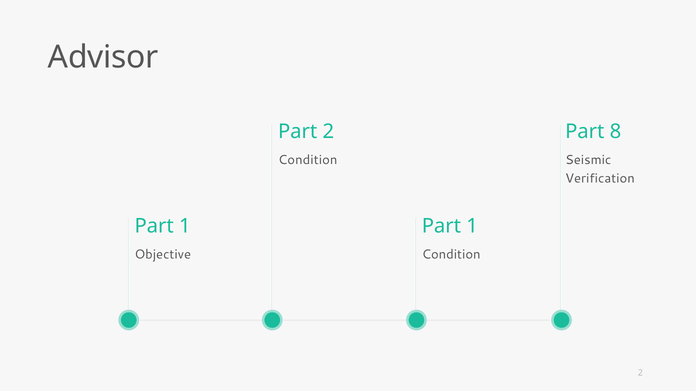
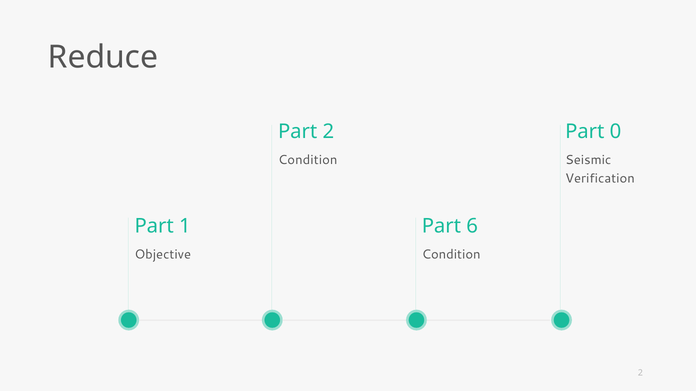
Advisor: Advisor -> Reduce
8: 8 -> 0
1 at (472, 226): 1 -> 6
